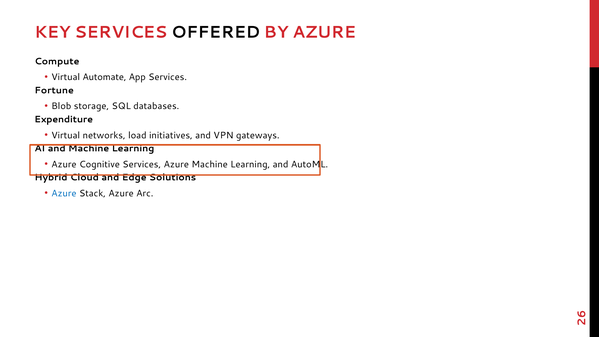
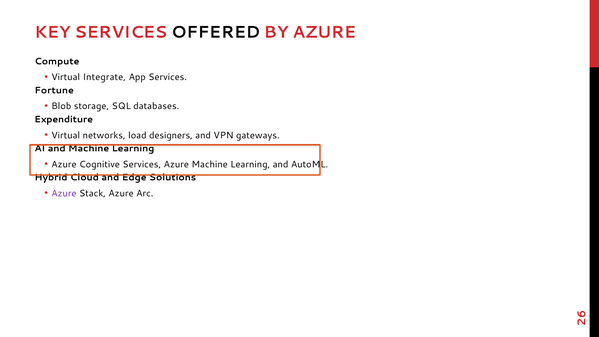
Automate: Automate -> Integrate
initiatives: initiatives -> designers
Azure at (64, 193) colour: blue -> purple
